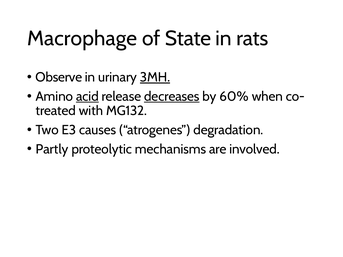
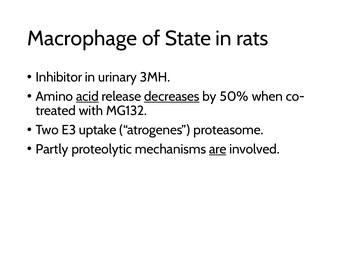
Observe: Observe -> Inhibitor
3MH underline: present -> none
60%: 60% -> 50%
causes: causes -> uptake
degradation: degradation -> proteasome
are underline: none -> present
